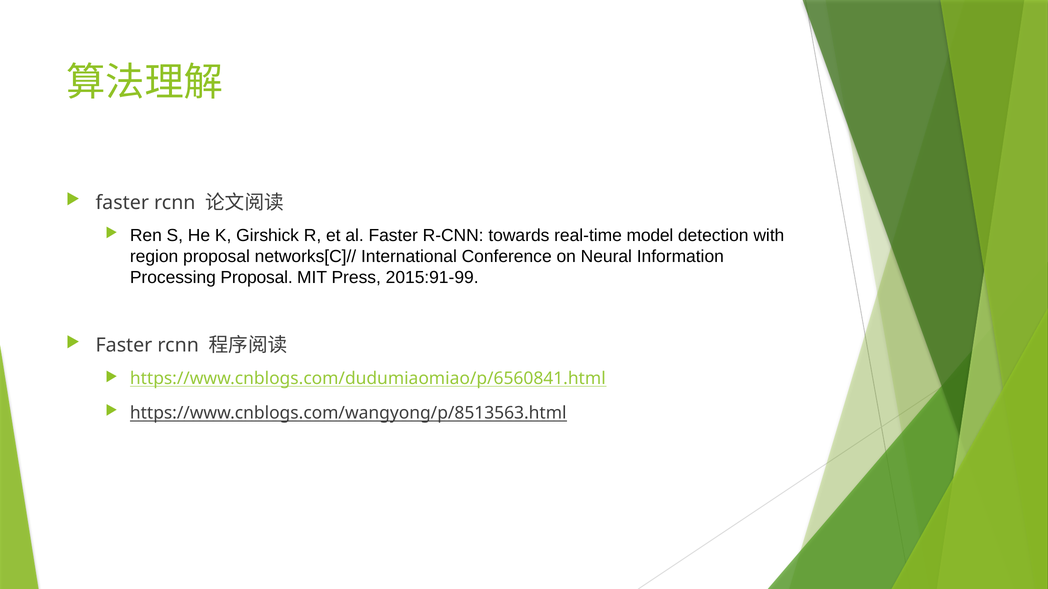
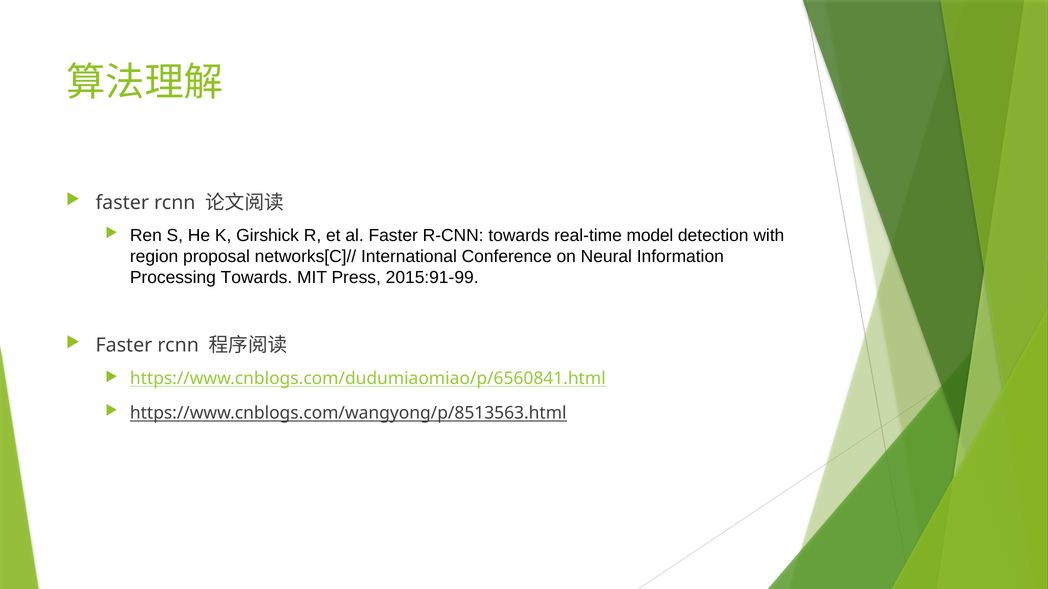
Processing Proposal: Proposal -> Towards
